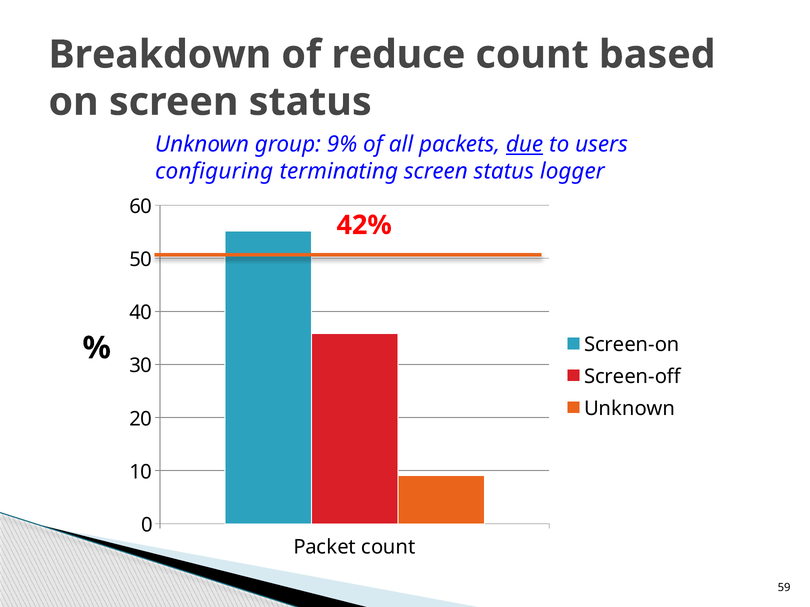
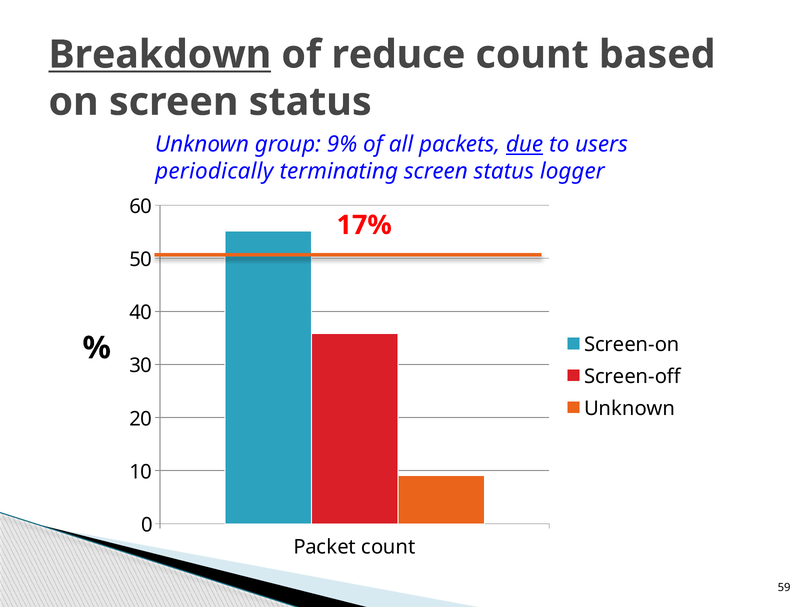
Breakdown underline: none -> present
configuring: configuring -> periodically
42%: 42% -> 17%
